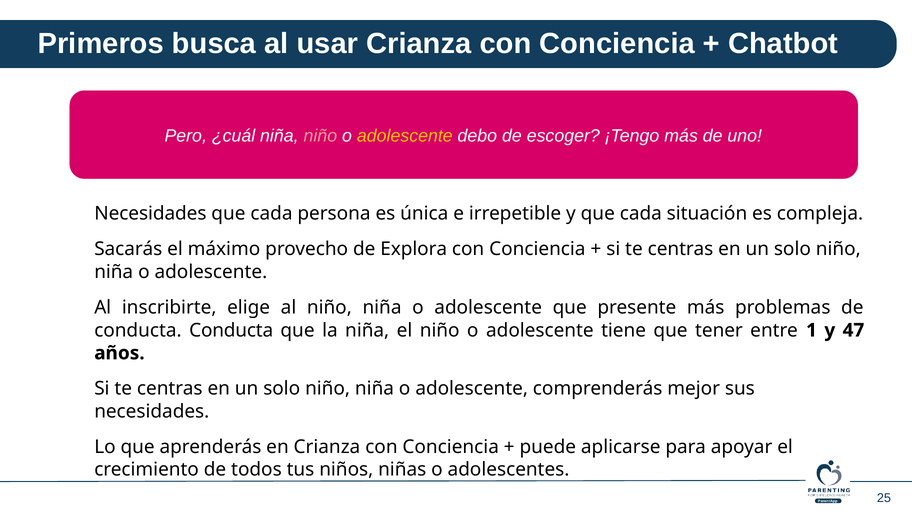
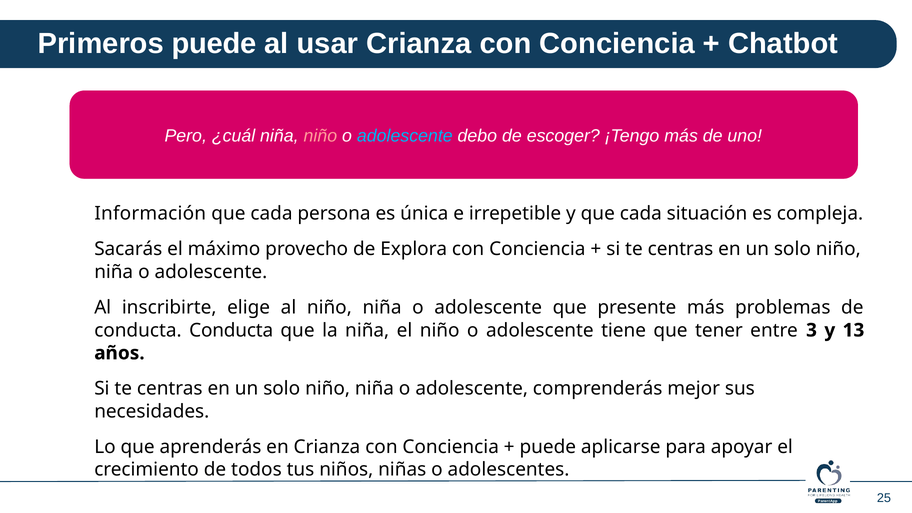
Primeros busca: busca -> puede
adolescente at (405, 136) colour: yellow -> light blue
Necesidades at (150, 214): Necesidades -> Información
1: 1 -> 3
47: 47 -> 13
